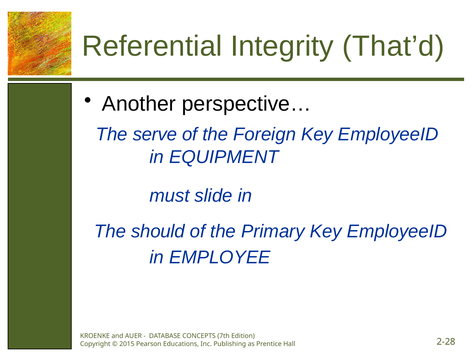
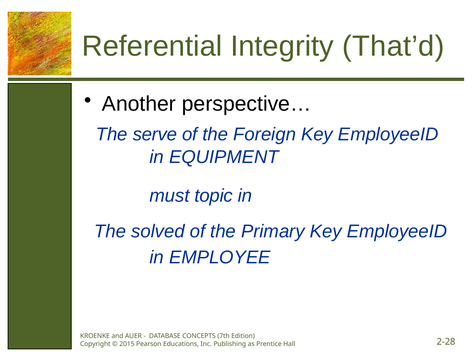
slide: slide -> topic
should: should -> solved
